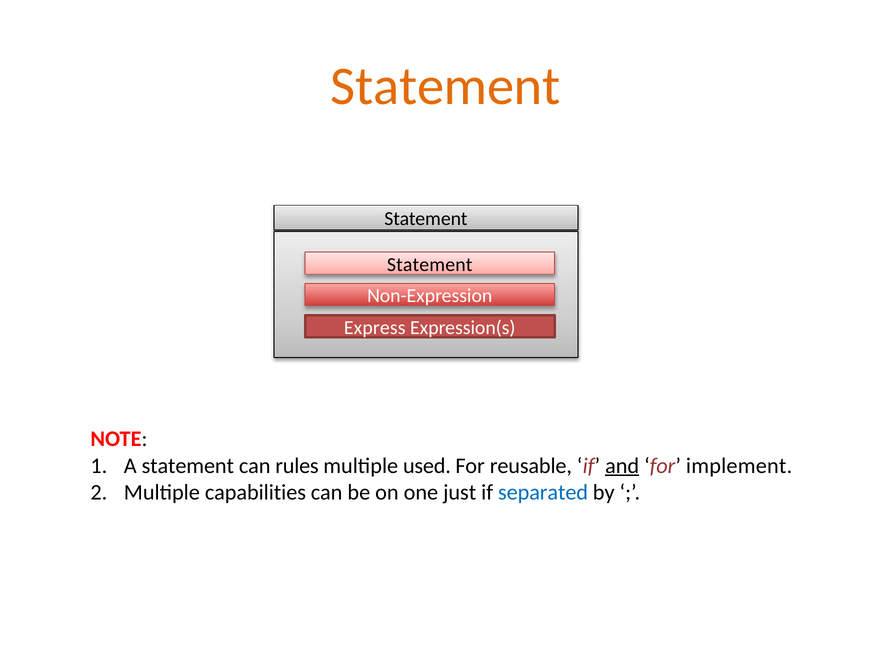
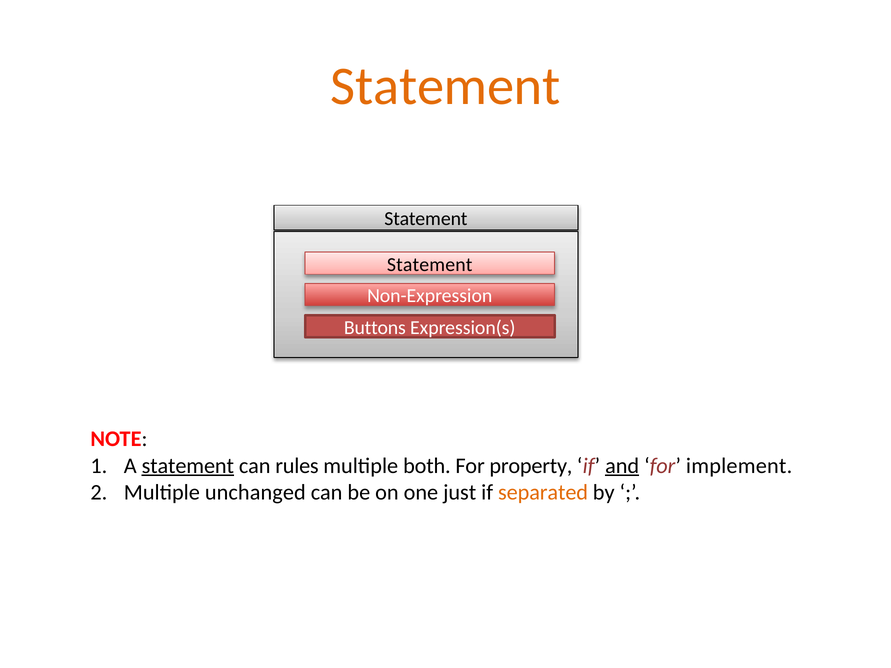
Express: Express -> Buttons
statement at (188, 466) underline: none -> present
used: used -> both
reusable: reusable -> property
capabilities: capabilities -> unchanged
separated colour: blue -> orange
